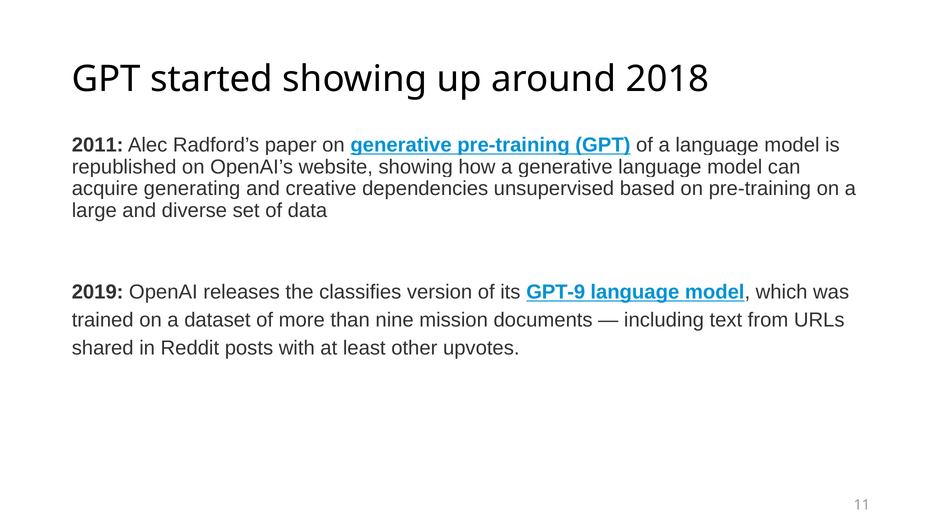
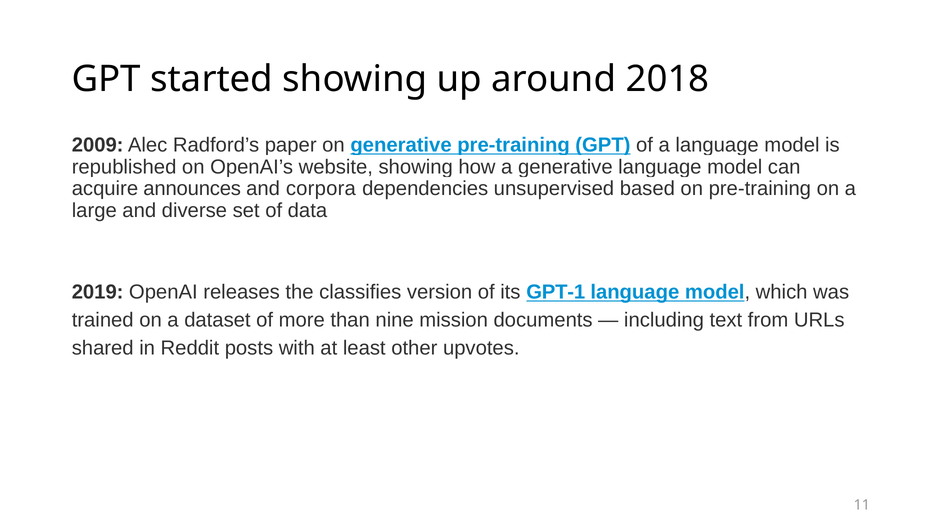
2011: 2011 -> 2009
generating: generating -> announces
creative: creative -> corpora
GPT-9: GPT-9 -> GPT-1
